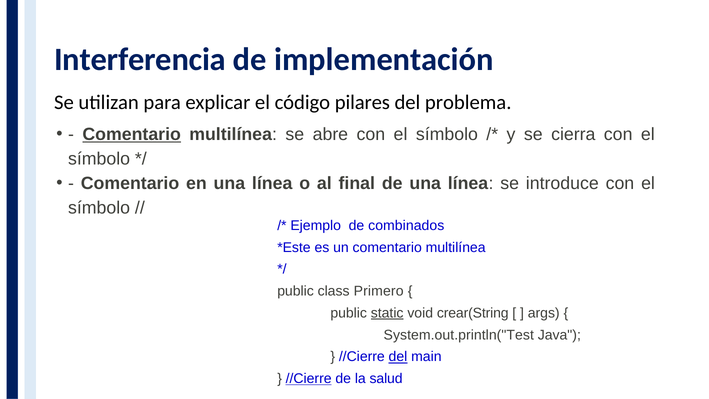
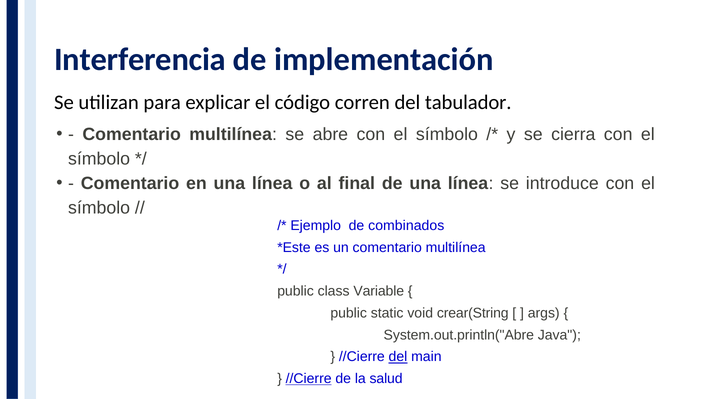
pilares: pilares -> corren
problema: problema -> tabulador
Comentario at (132, 134) underline: present -> none
Primero: Primero -> Variable
static underline: present -> none
System.out.println("Test: System.out.println("Test -> System.out.println("Abre
